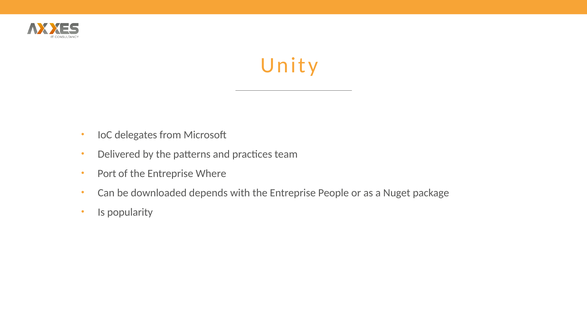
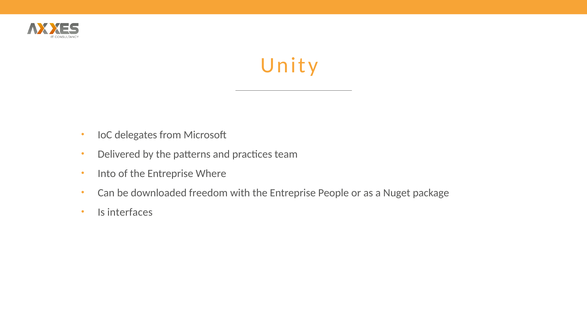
Port: Port -> Into
depends: depends -> freedom
popularity: popularity -> interfaces
